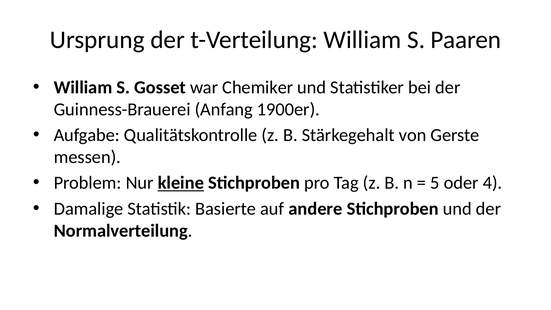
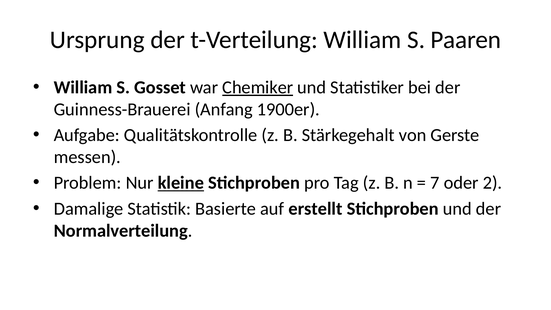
Chemiker underline: none -> present
5: 5 -> 7
4: 4 -> 2
andere: andere -> erstellt
